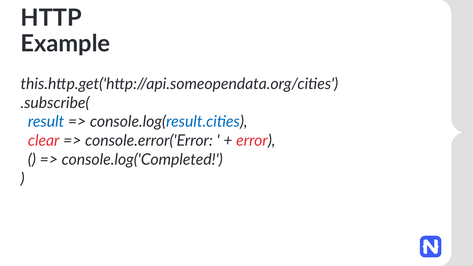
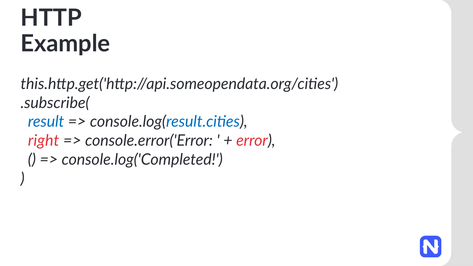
clear: clear -> right
